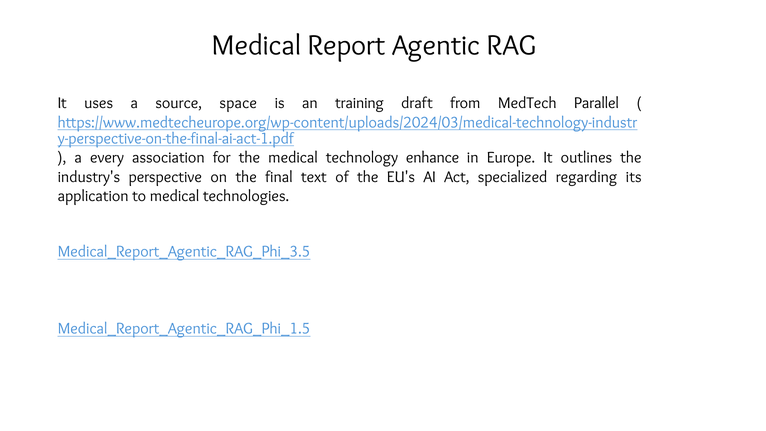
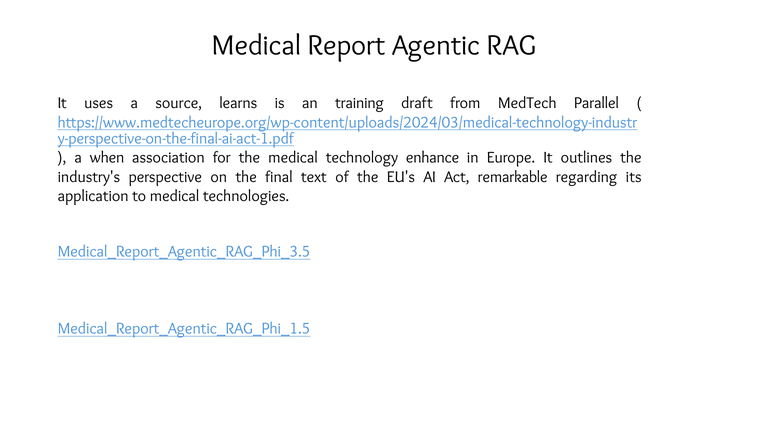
space: space -> learns
every: every -> when
specialized: specialized -> remarkable
